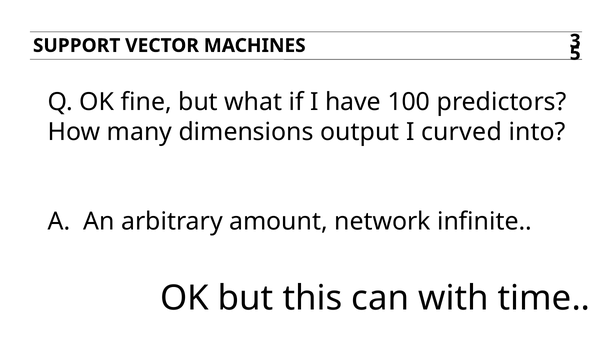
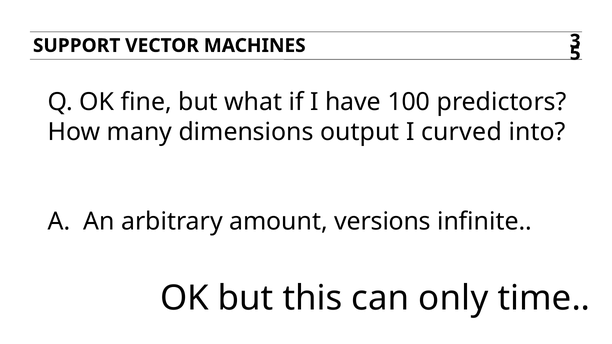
network: network -> versions
with: with -> only
